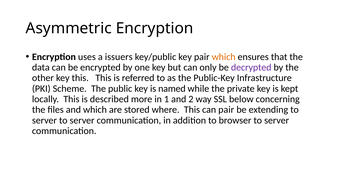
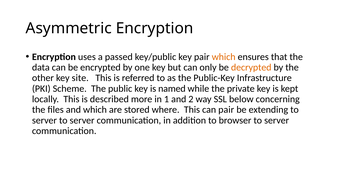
issuers: issuers -> passed
decrypted colour: purple -> orange
key this: this -> site
